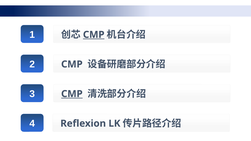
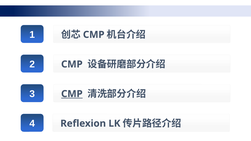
CMP at (94, 35) underline: present -> none
